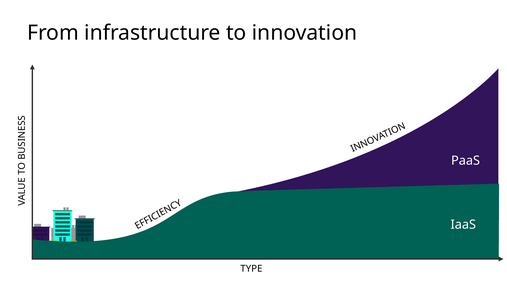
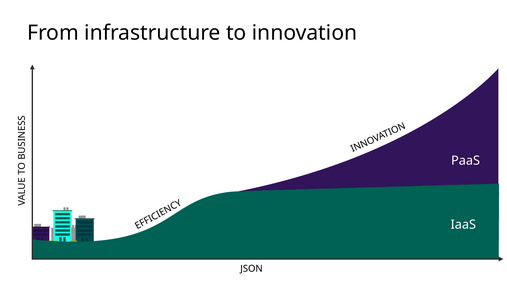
TYPE: TYPE -> JSON
